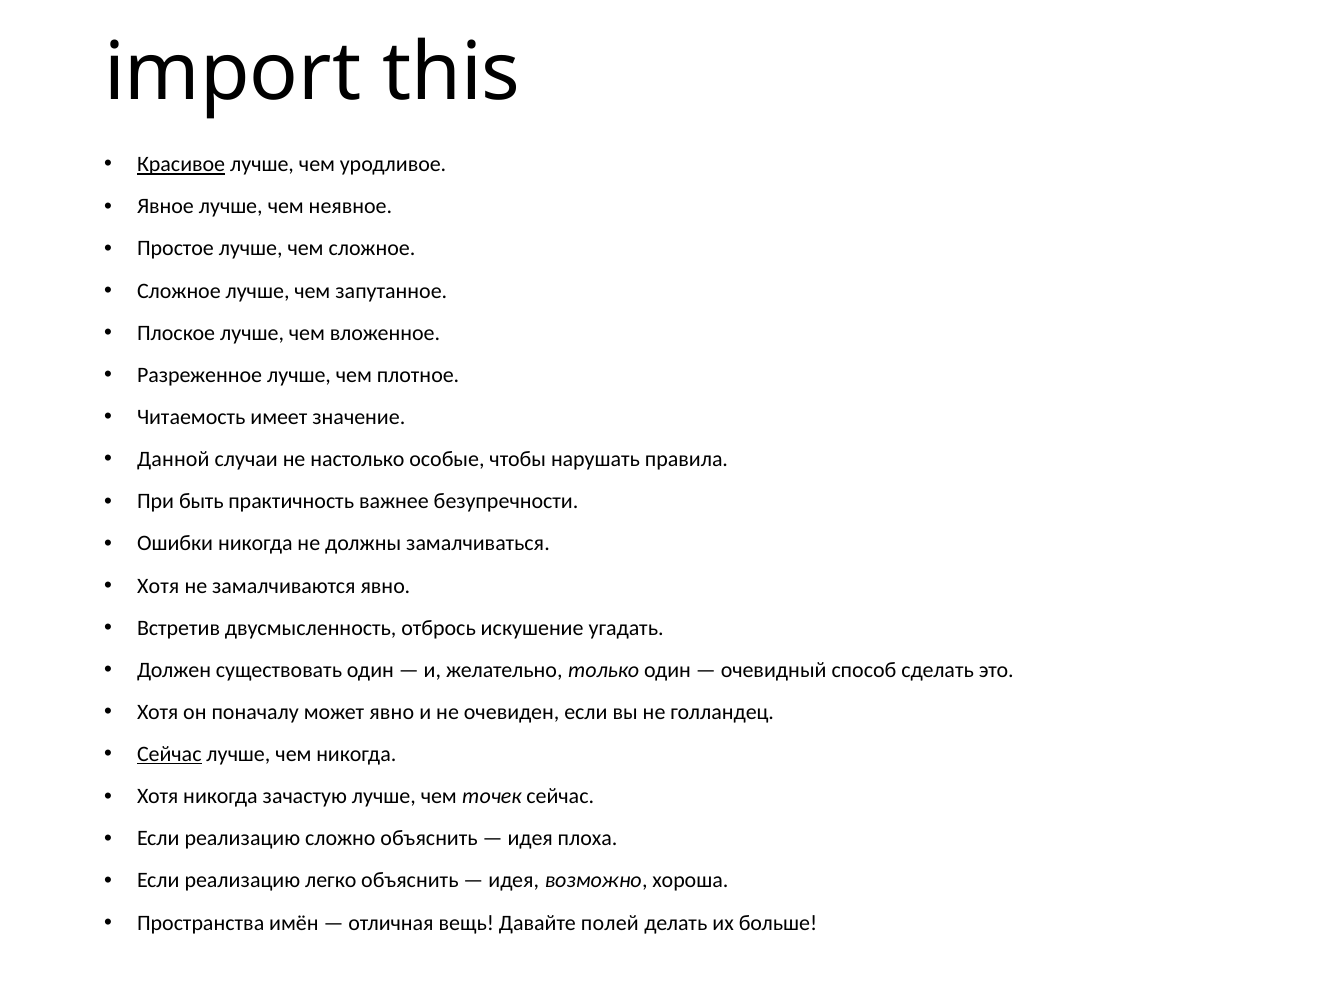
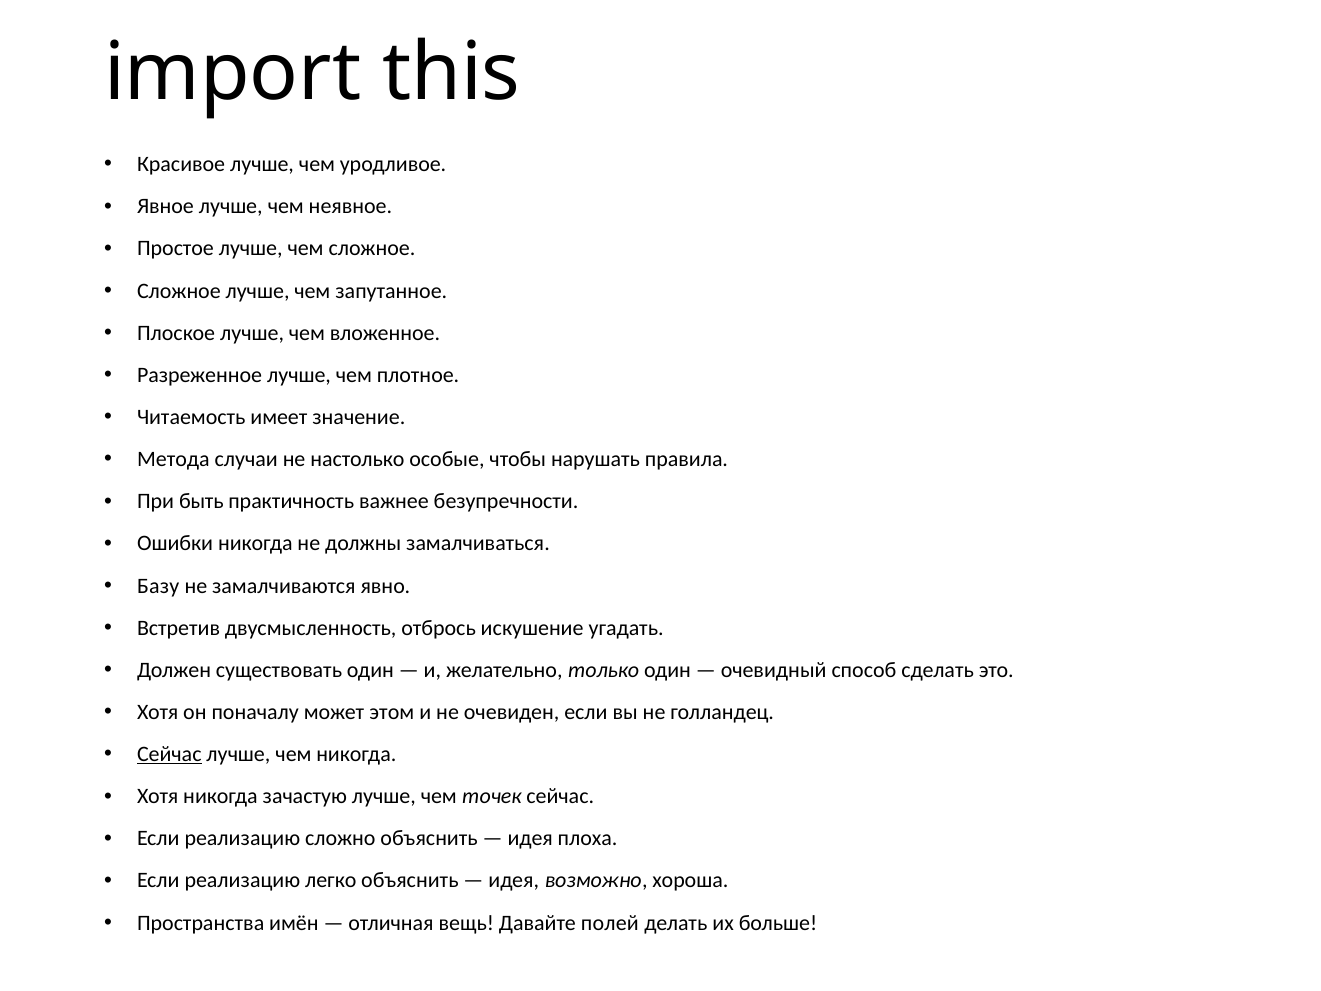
Красивое underline: present -> none
Данной: Данной -> Метода
Хотя at (158, 586): Хотя -> Базу
может явно: явно -> этом
